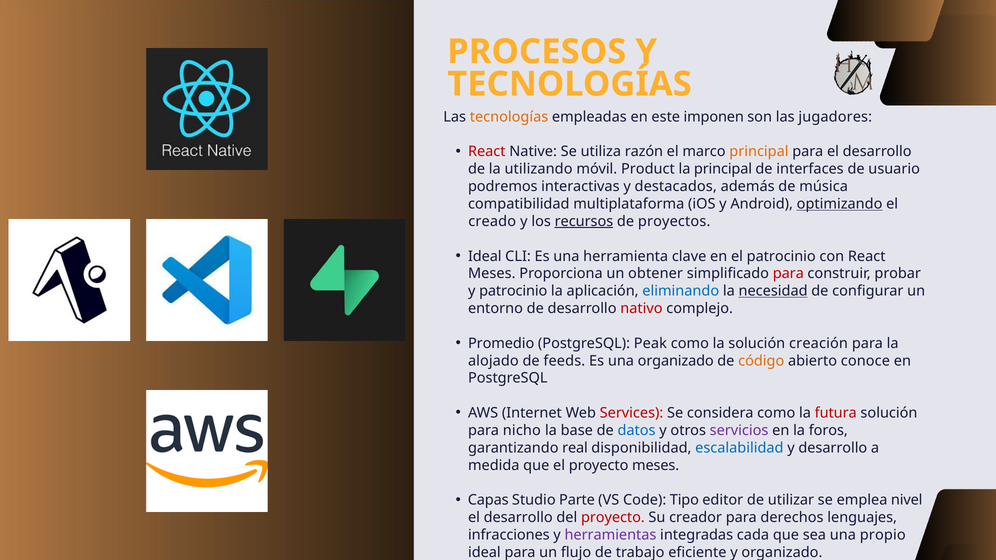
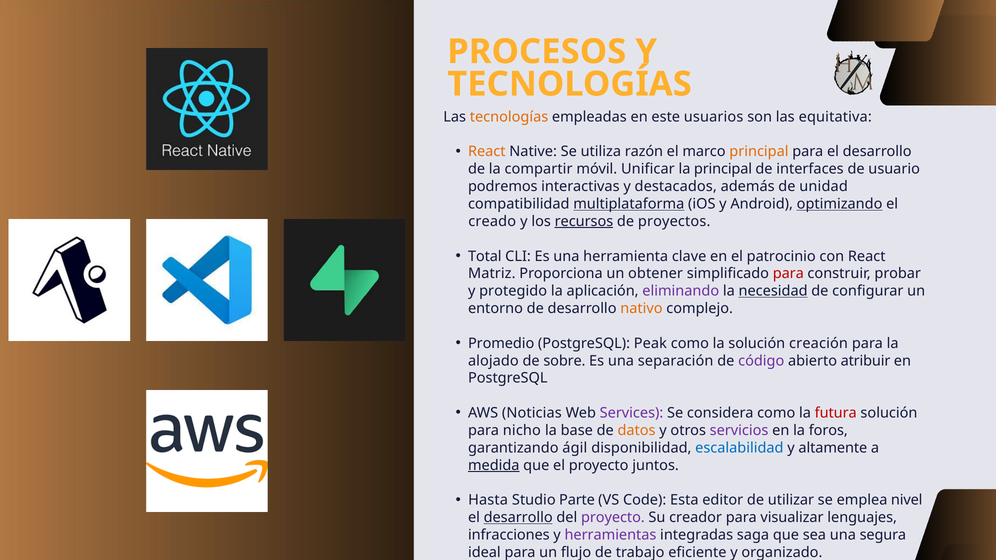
imponen: imponen -> usuarios
jugadores: jugadores -> equitativa
React at (487, 152) colour: red -> orange
utilizando: utilizando -> compartir
Product: Product -> Unificar
música: música -> unidad
multiplataforma underline: none -> present
Ideal at (485, 256): Ideal -> Total
Meses at (492, 274): Meses -> Matriz
y patrocinio: patrocinio -> protegido
eliminando colour: blue -> purple
nativo colour: red -> orange
feeds: feeds -> sobre
una organizado: organizado -> separación
código colour: orange -> purple
conoce: conoce -> atribuir
Internet: Internet -> Noticias
Services colour: red -> purple
datos colour: blue -> orange
real: real -> ágil
y desarrollo: desarrollo -> altamente
medida underline: none -> present
proyecto meses: meses -> juntos
Capas: Capas -> Hasta
Tipo: Tipo -> Esta
desarrollo at (518, 518) underline: none -> present
proyecto at (613, 518) colour: red -> purple
derechos: derechos -> visualizar
cada: cada -> saga
propio: propio -> segura
